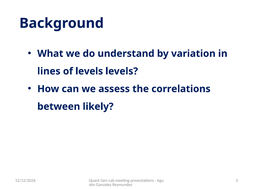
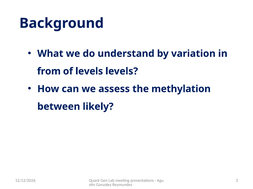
lines: lines -> from
correlations: correlations -> methylation
